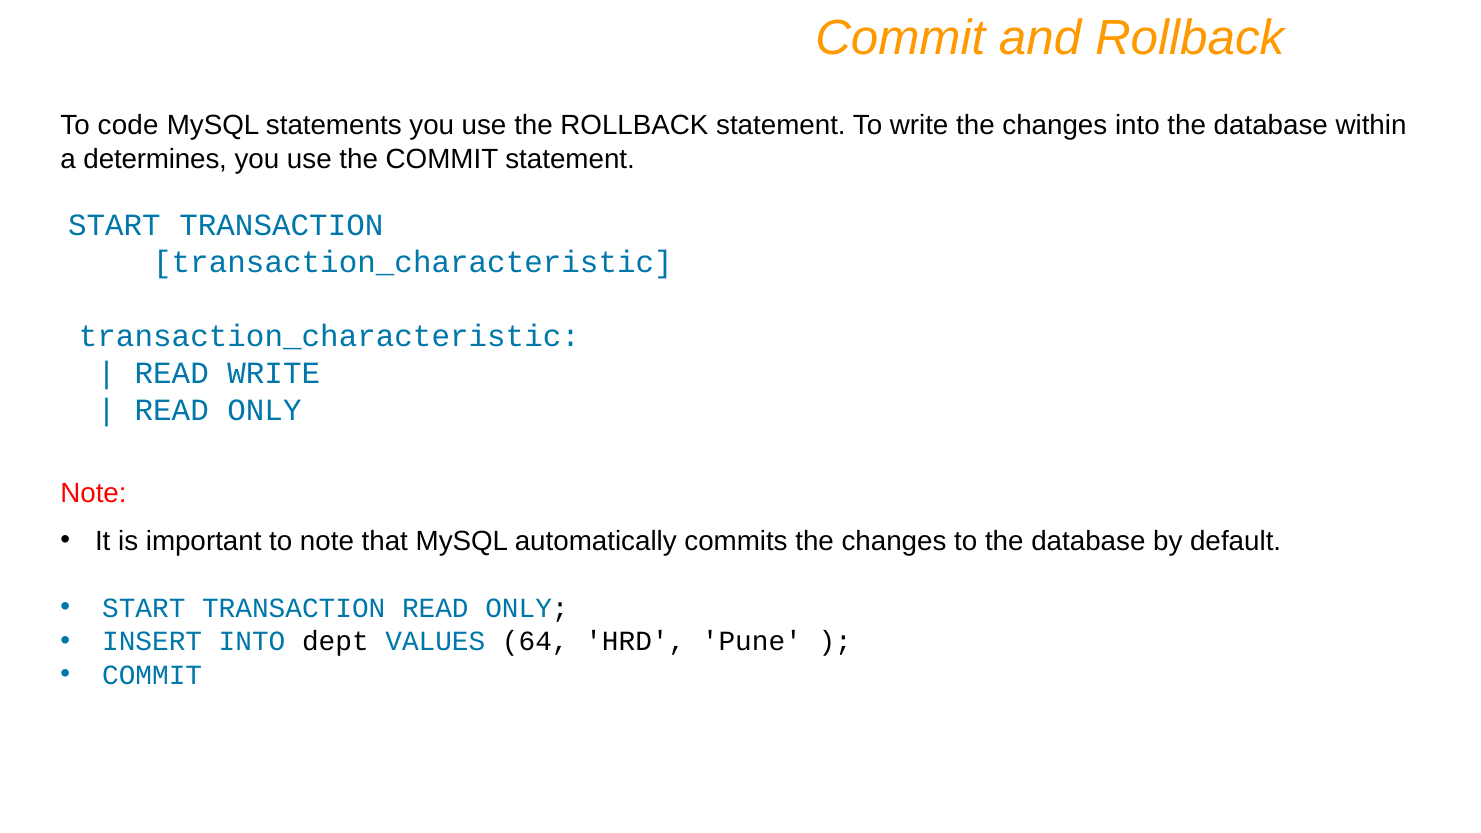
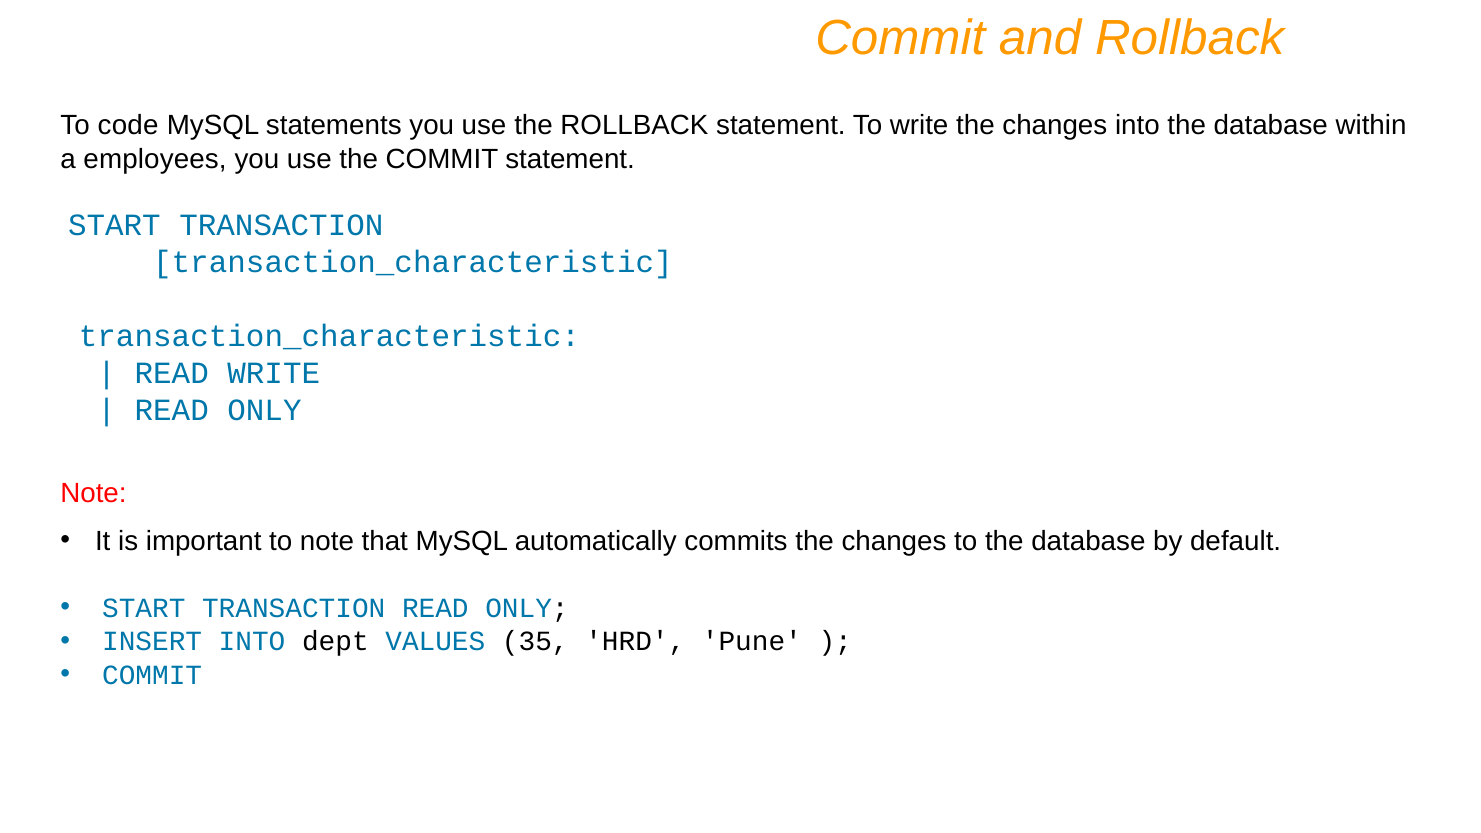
determines: determines -> employees
64: 64 -> 35
